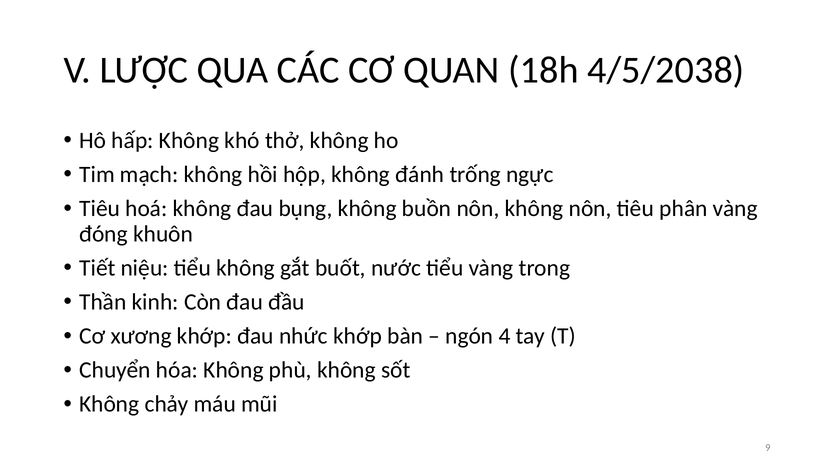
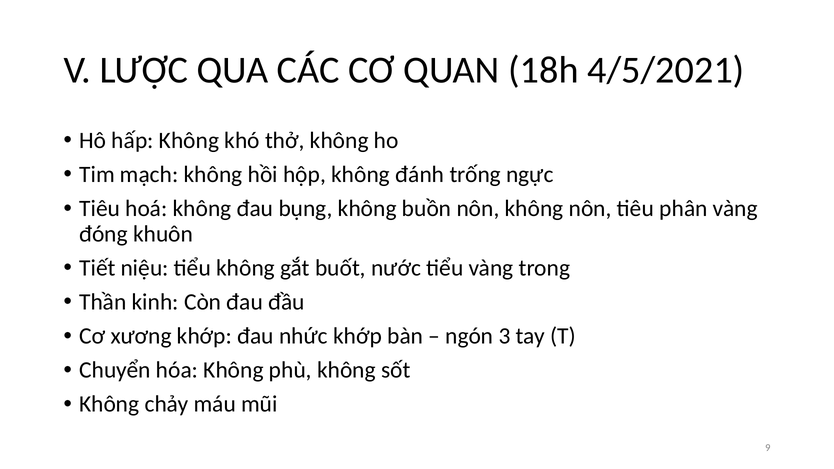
4/5/2038: 4/5/2038 -> 4/5/2021
4: 4 -> 3
